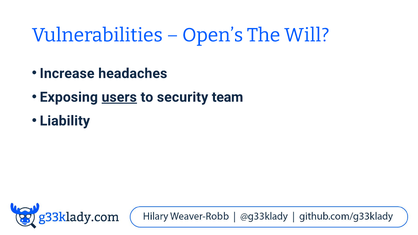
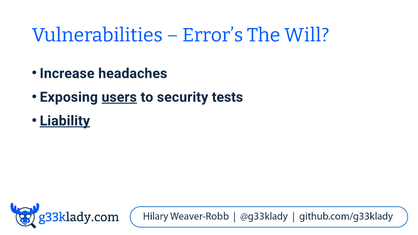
Open’s: Open’s -> Error’s
team: team -> tests
Liability underline: none -> present
